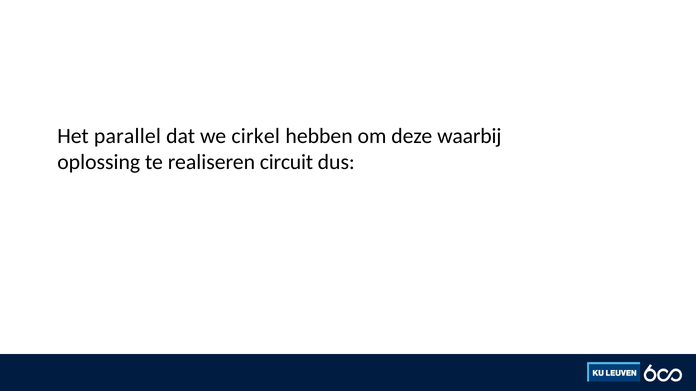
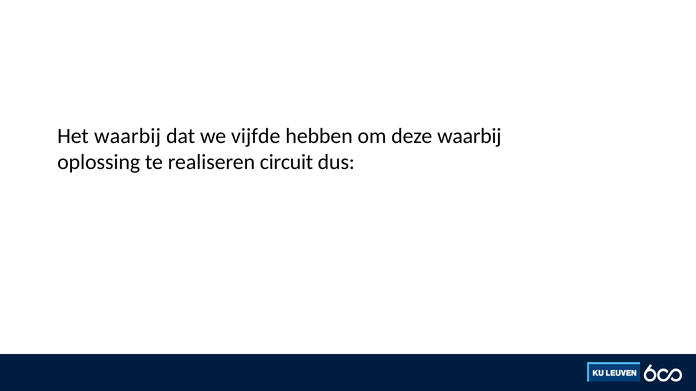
Het parallel: parallel -> waarbij
cirkel: cirkel -> vijfde
